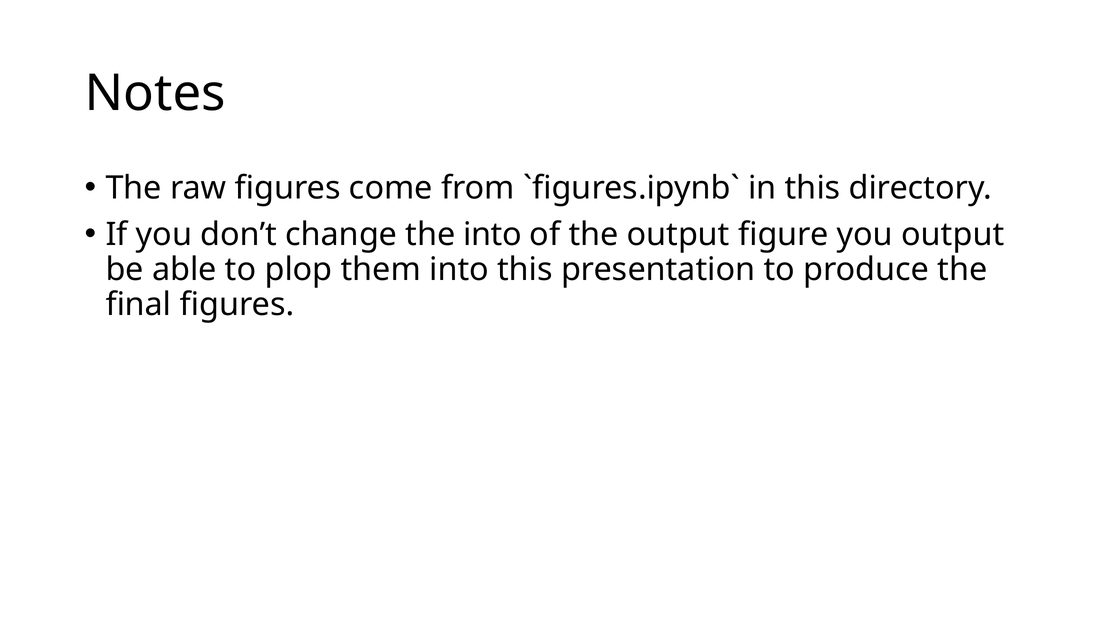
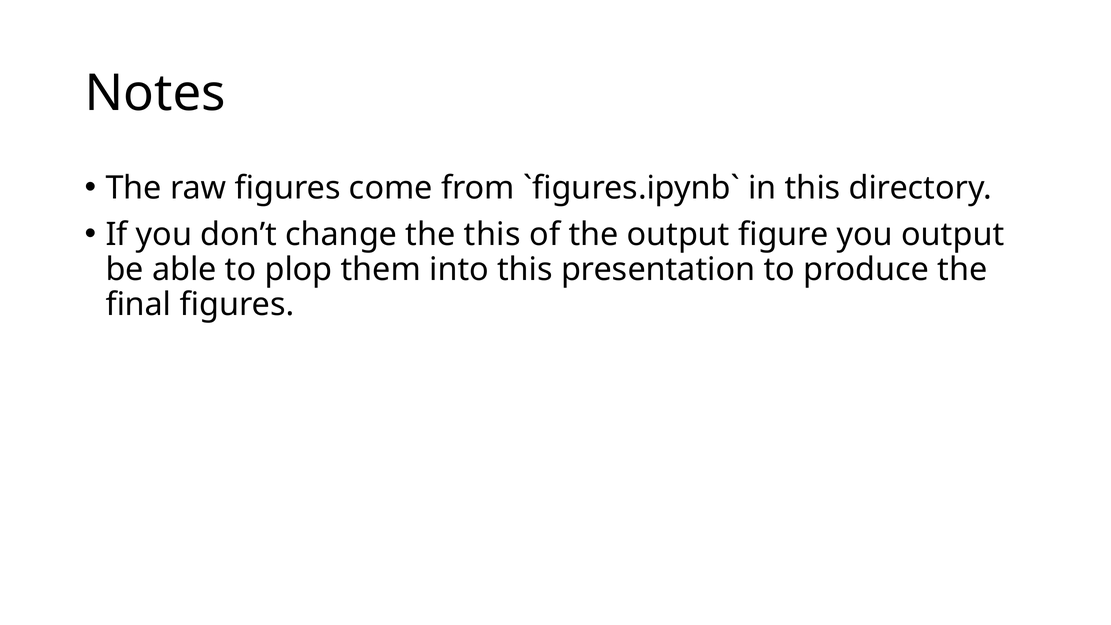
the into: into -> this
